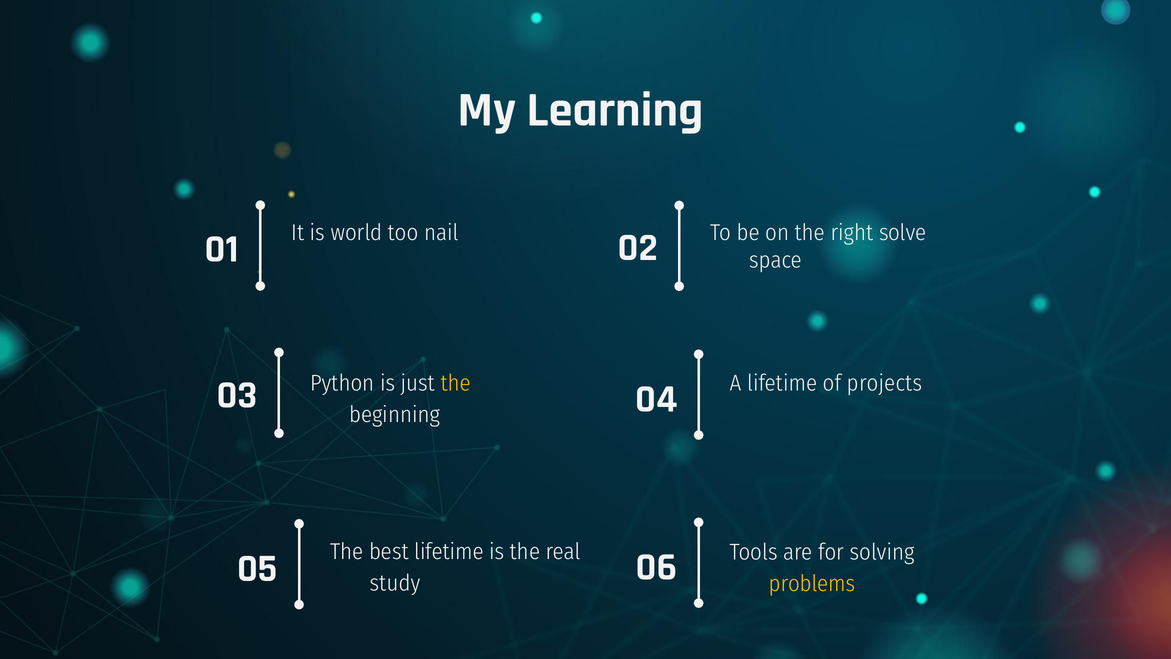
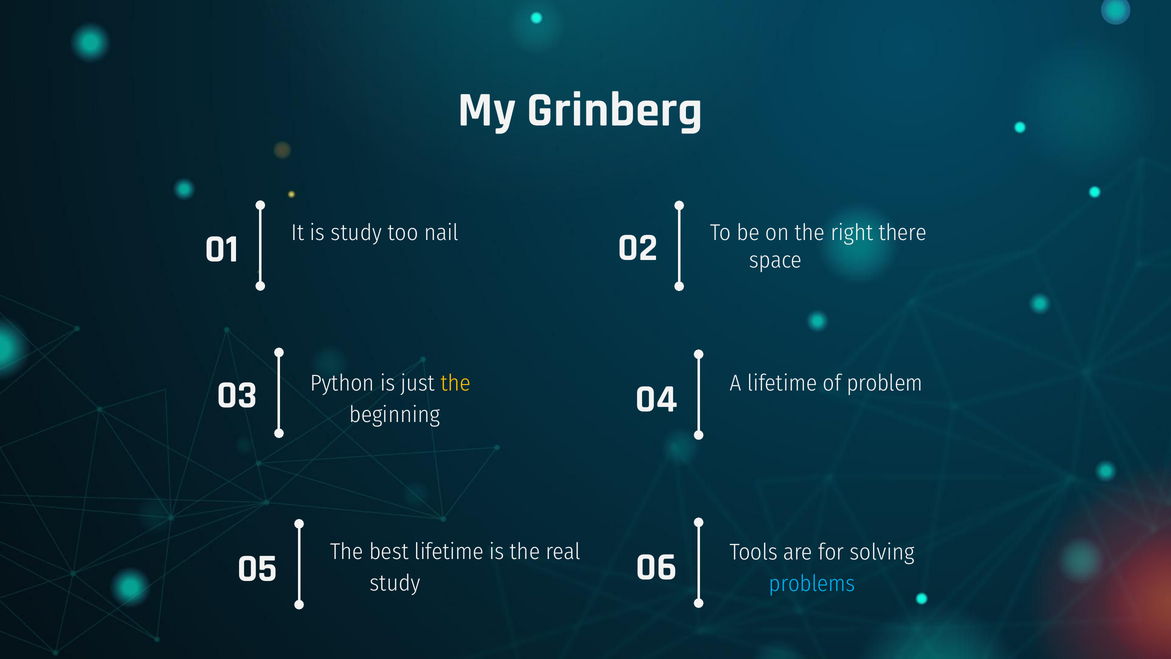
Learning: Learning -> Grinberg
is world: world -> study
solve: solve -> there
projects: projects -> problem
problems colour: yellow -> light blue
